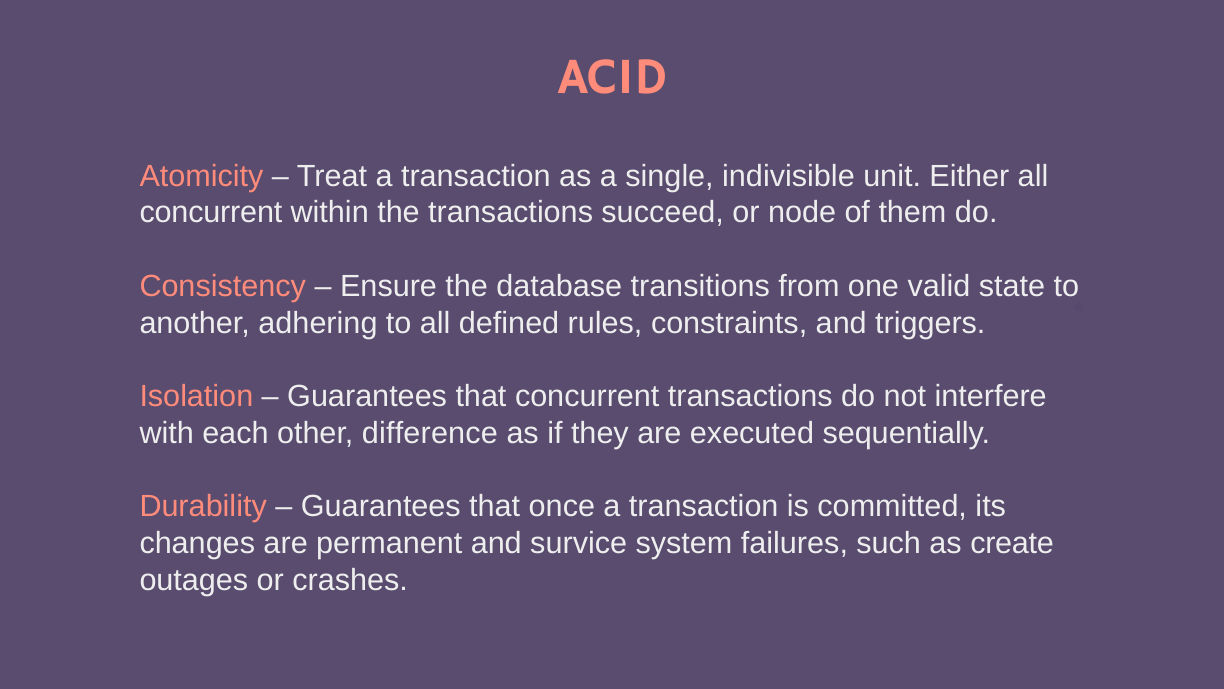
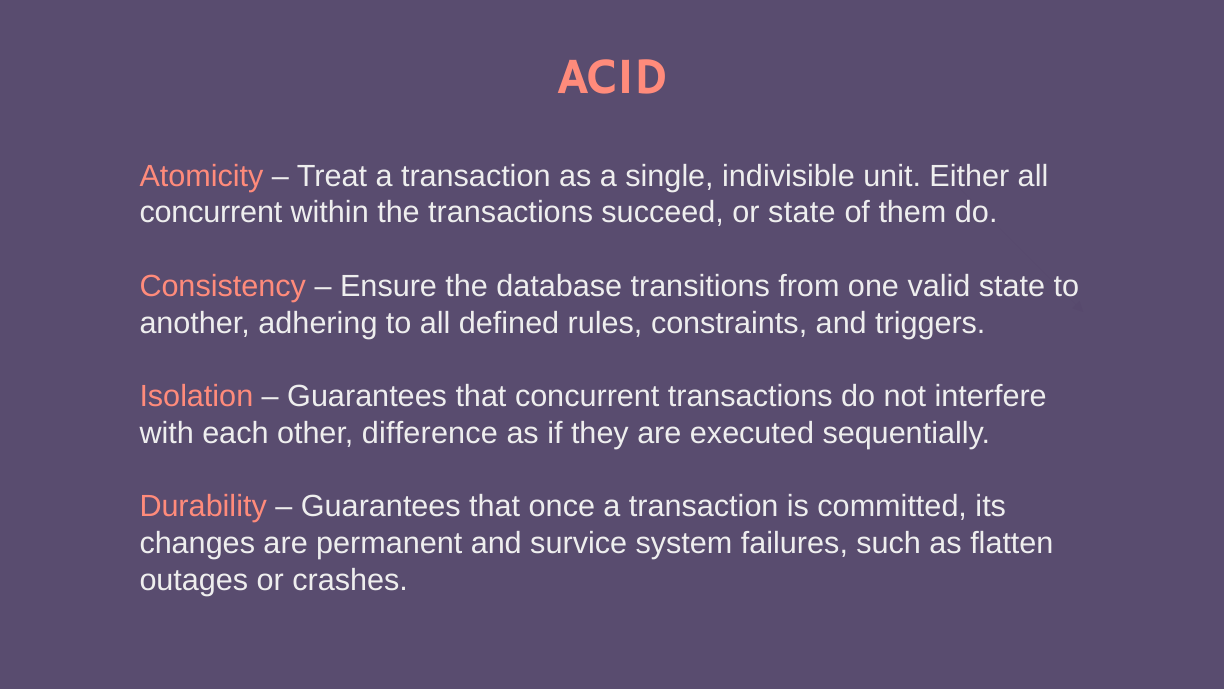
or node: node -> state
create: create -> flatten
